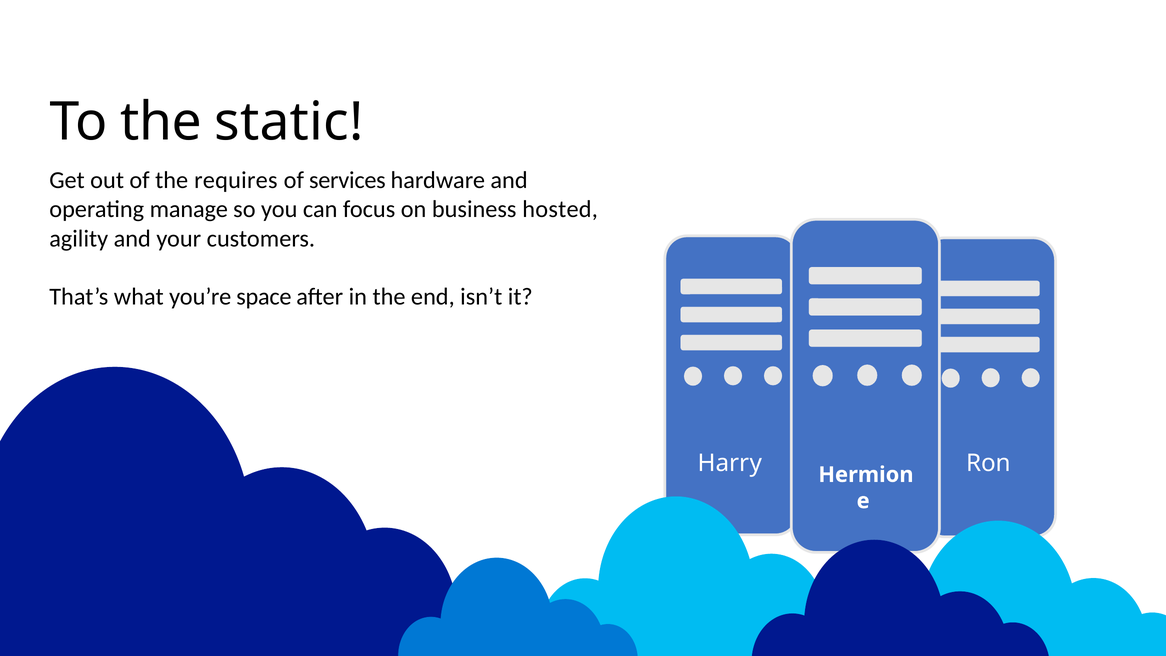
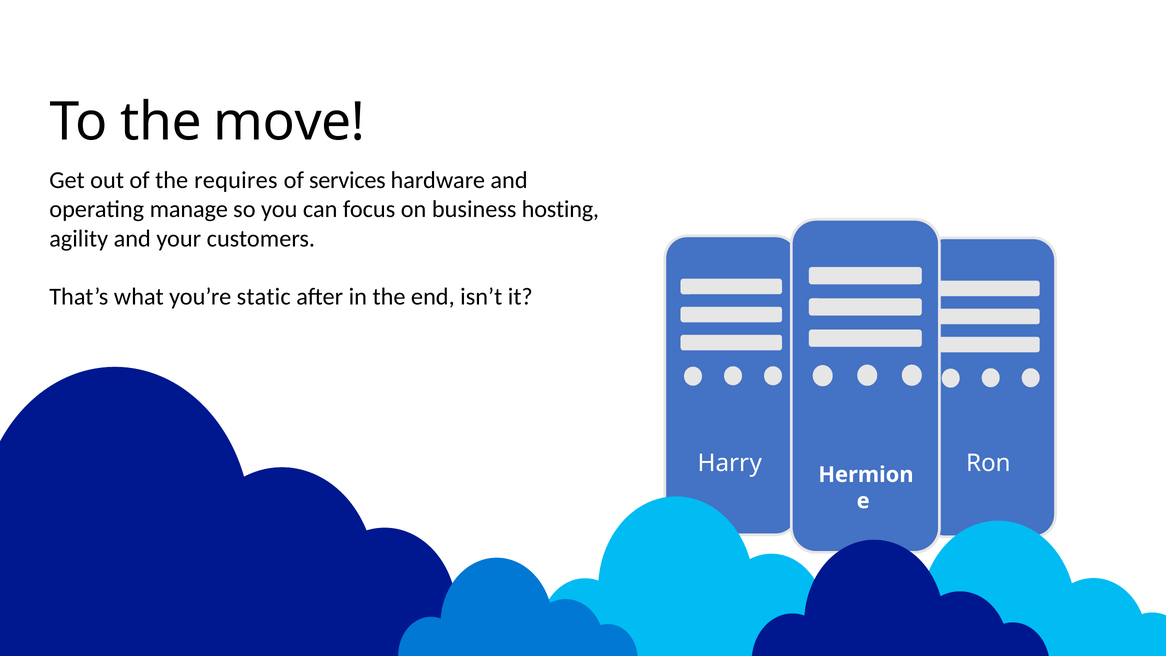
static: static -> move
hosted: hosted -> hosting
space: space -> static
